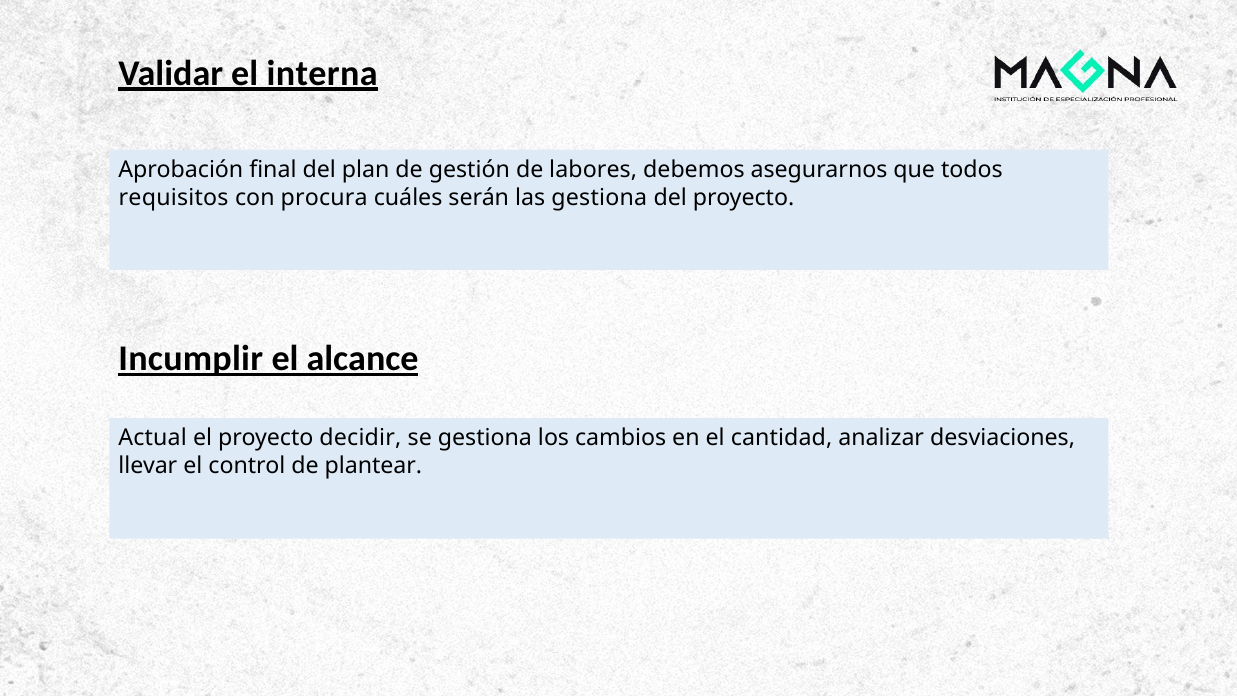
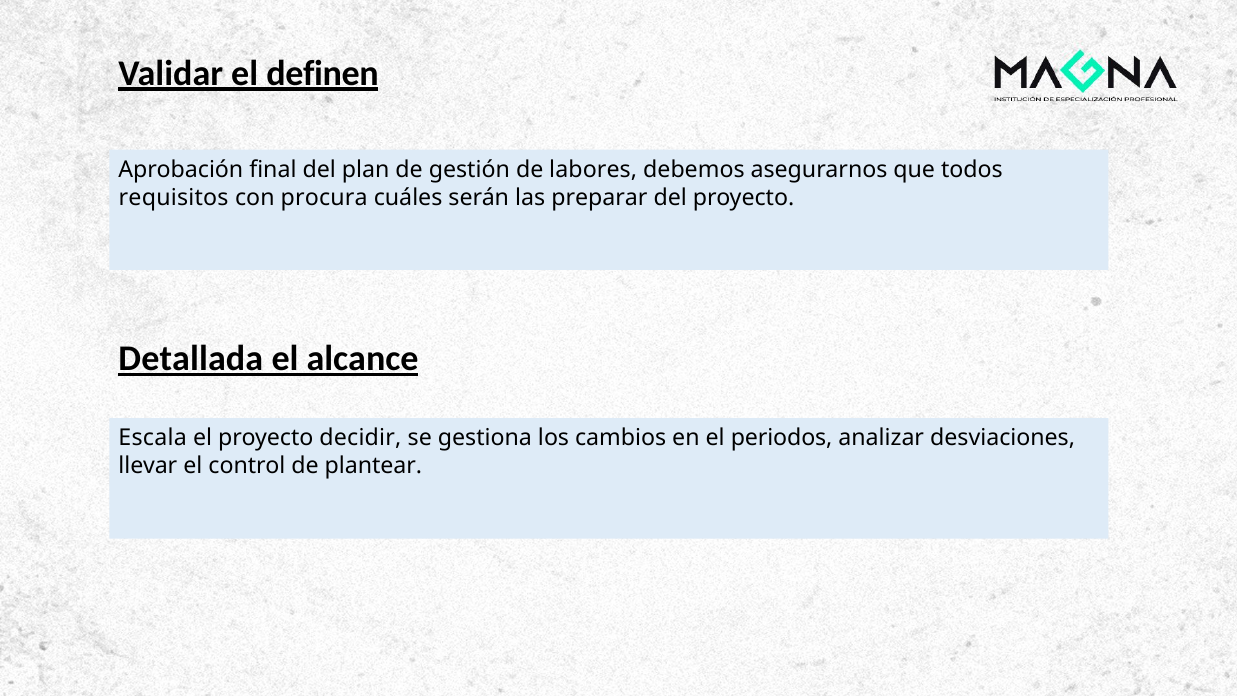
interna: interna -> definen
las gestiona: gestiona -> preparar
Incumplir: Incumplir -> Detallada
Actual: Actual -> Escala
cantidad: cantidad -> periodos
